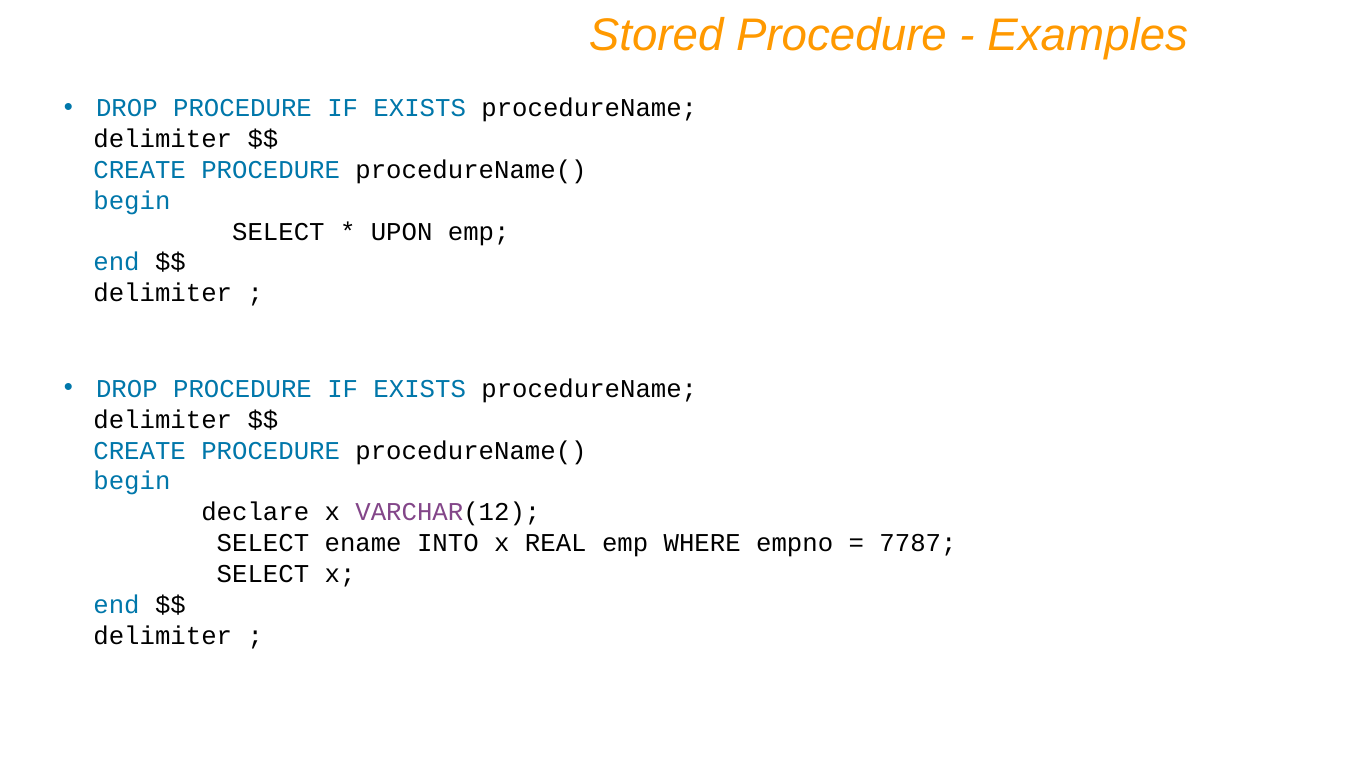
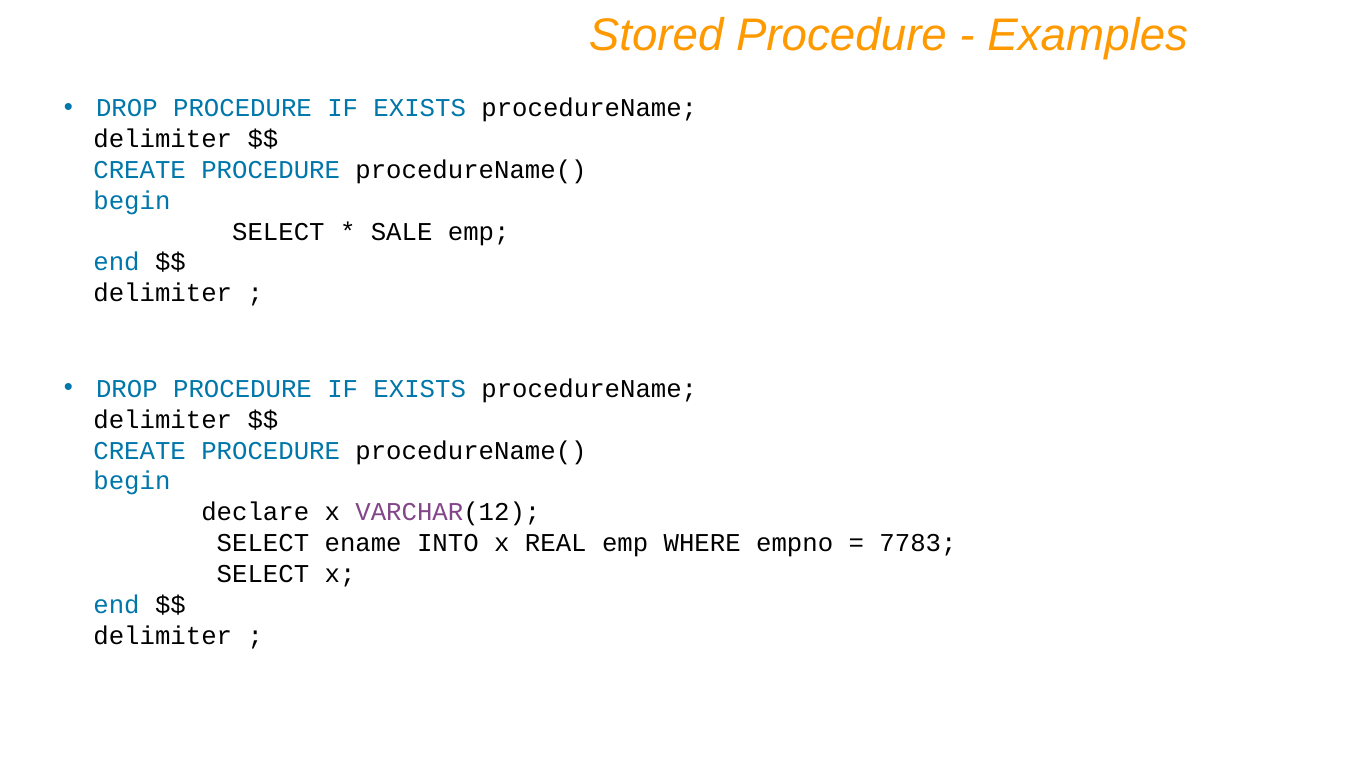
UPON: UPON -> SALE
7787: 7787 -> 7783
